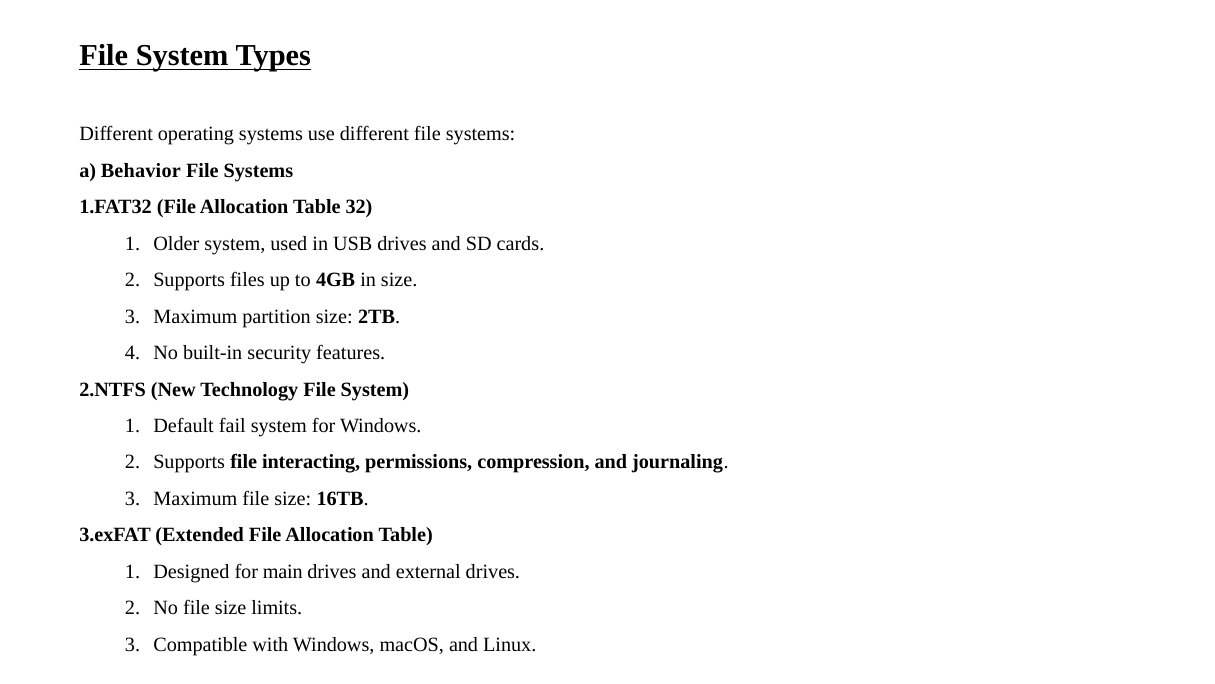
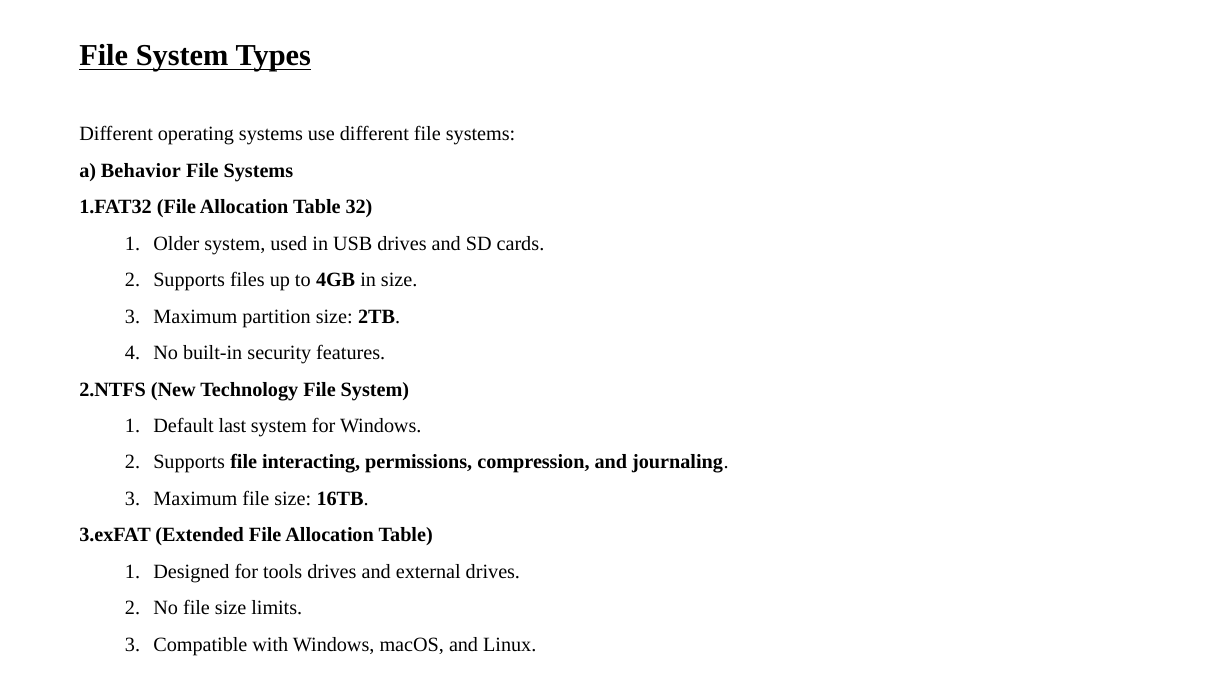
fail: fail -> last
main: main -> tools
